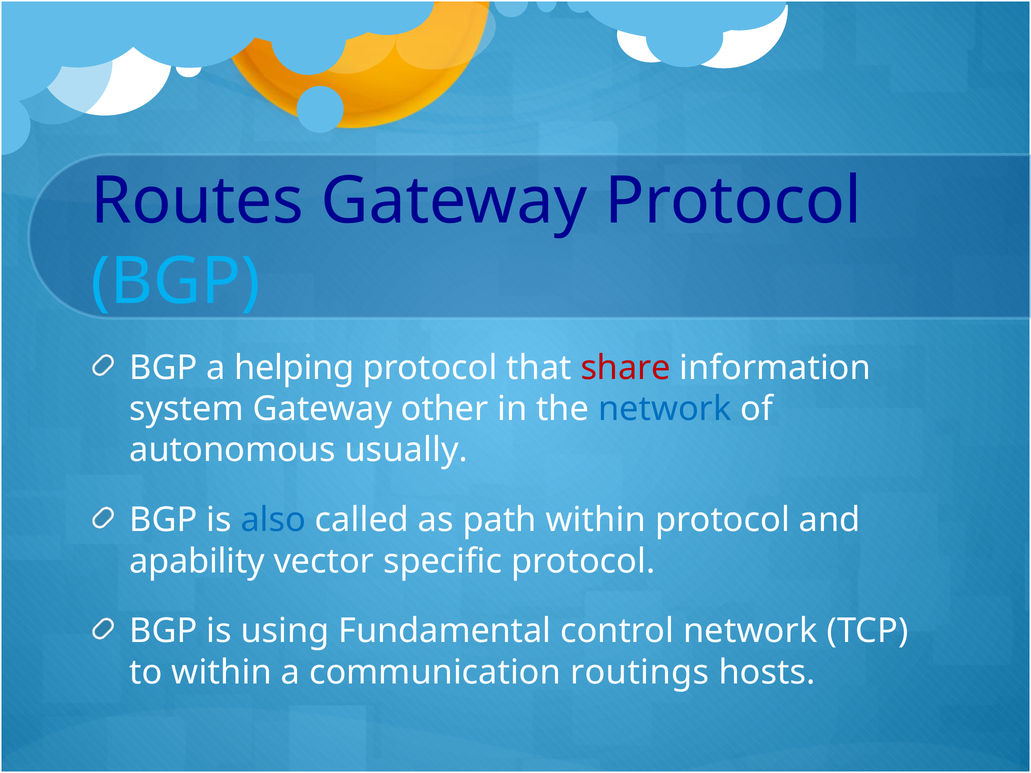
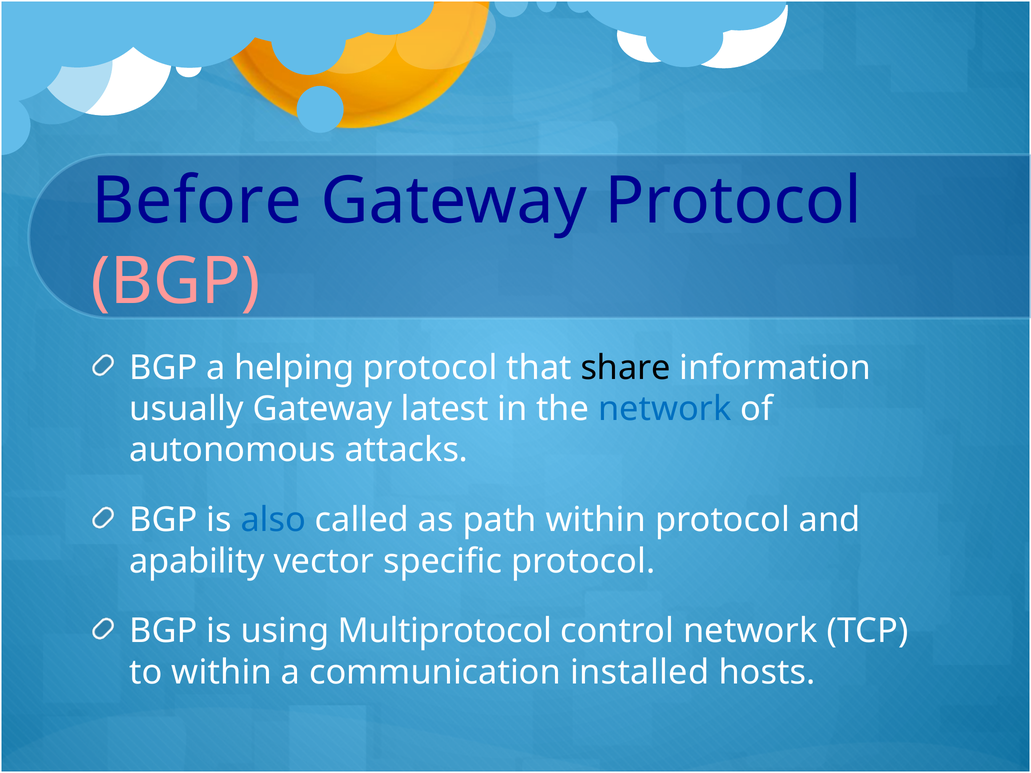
Routes: Routes -> Before
BGP at (176, 282) colour: light blue -> pink
share colour: red -> black
system: system -> usually
other: other -> latest
usually: usually -> attacks
Fundamental: Fundamental -> Multiprotocol
routings: routings -> installed
